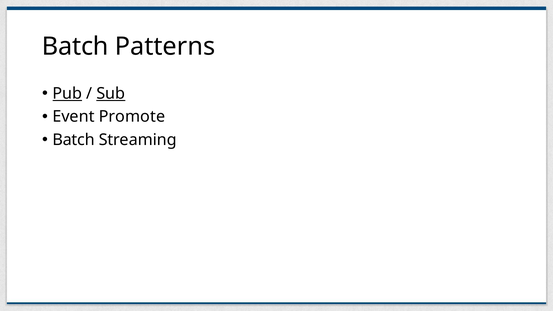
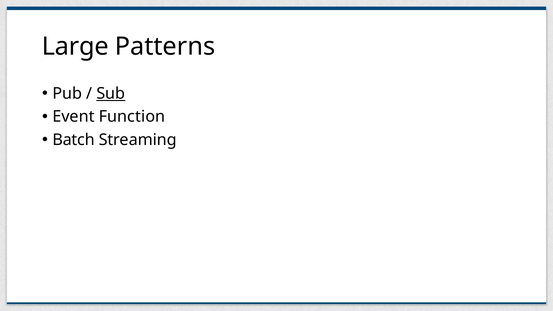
Batch at (75, 46): Batch -> Large
Pub underline: present -> none
Promote: Promote -> Function
